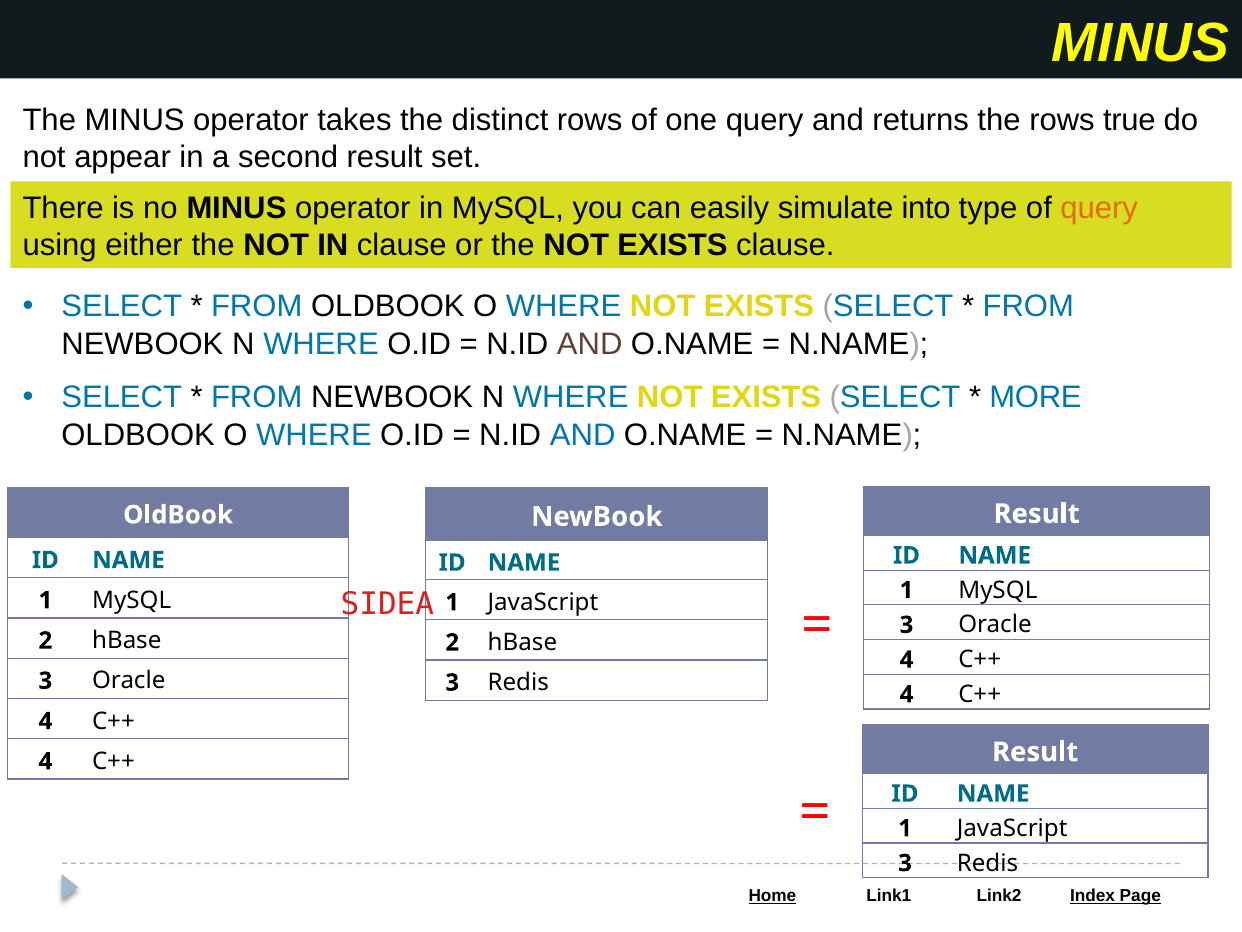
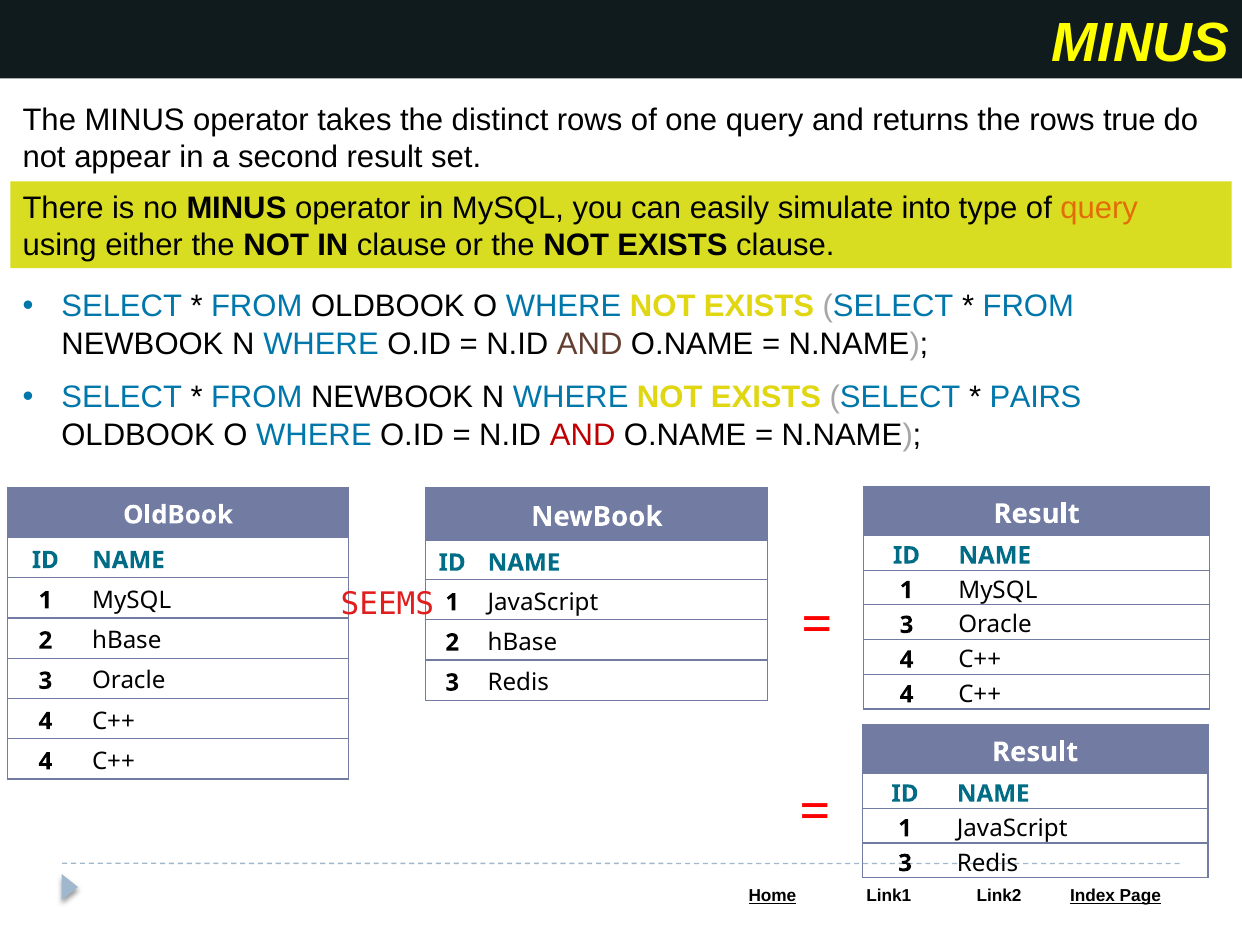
MORE: MORE -> PAIRS
AND at (583, 435) colour: blue -> red
SIDEA: SIDEA -> SEEMS
